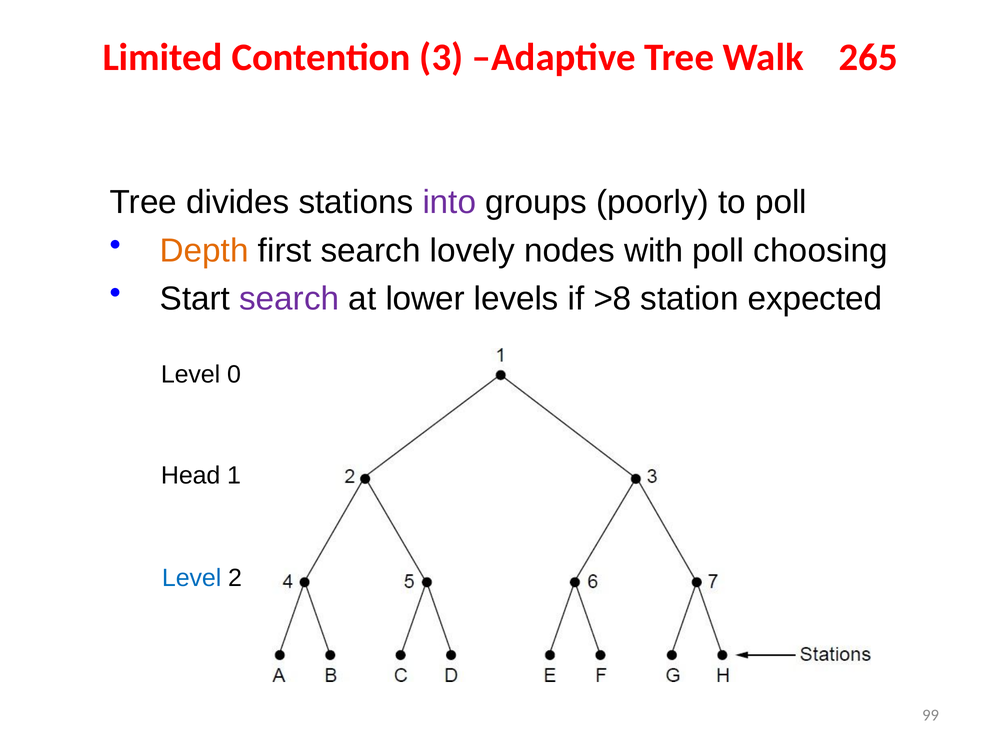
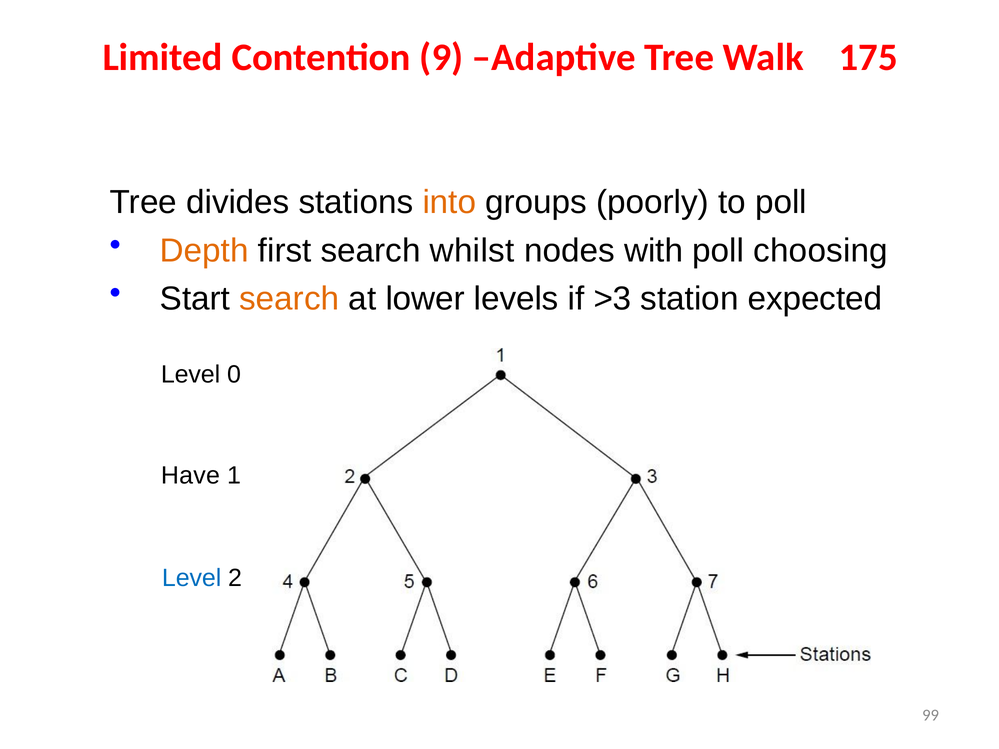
3: 3 -> 9
265: 265 -> 175
into colour: purple -> orange
lovely: lovely -> whilst
search at (289, 299) colour: purple -> orange
>8: >8 -> >3
Head: Head -> Have
